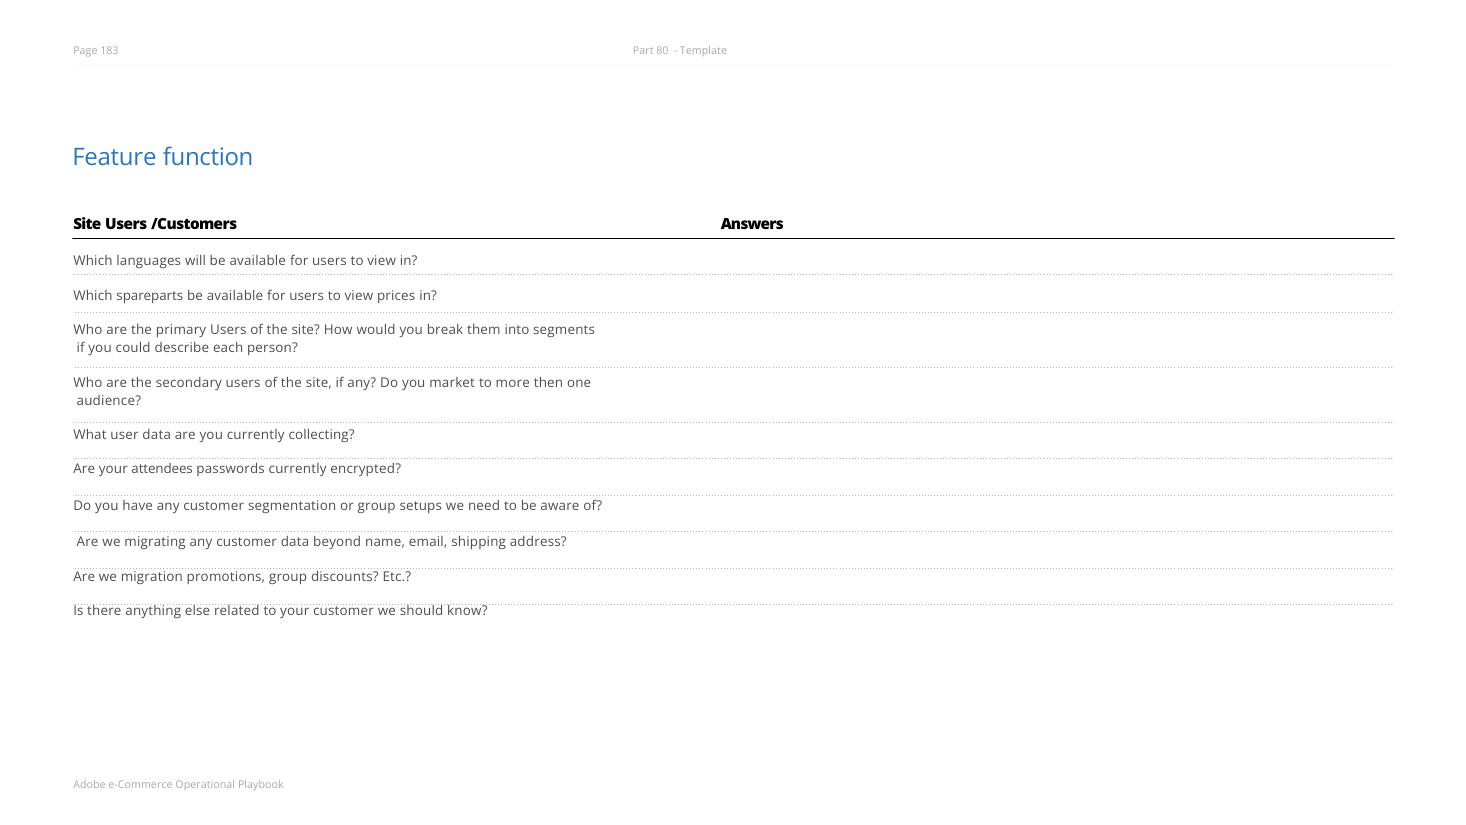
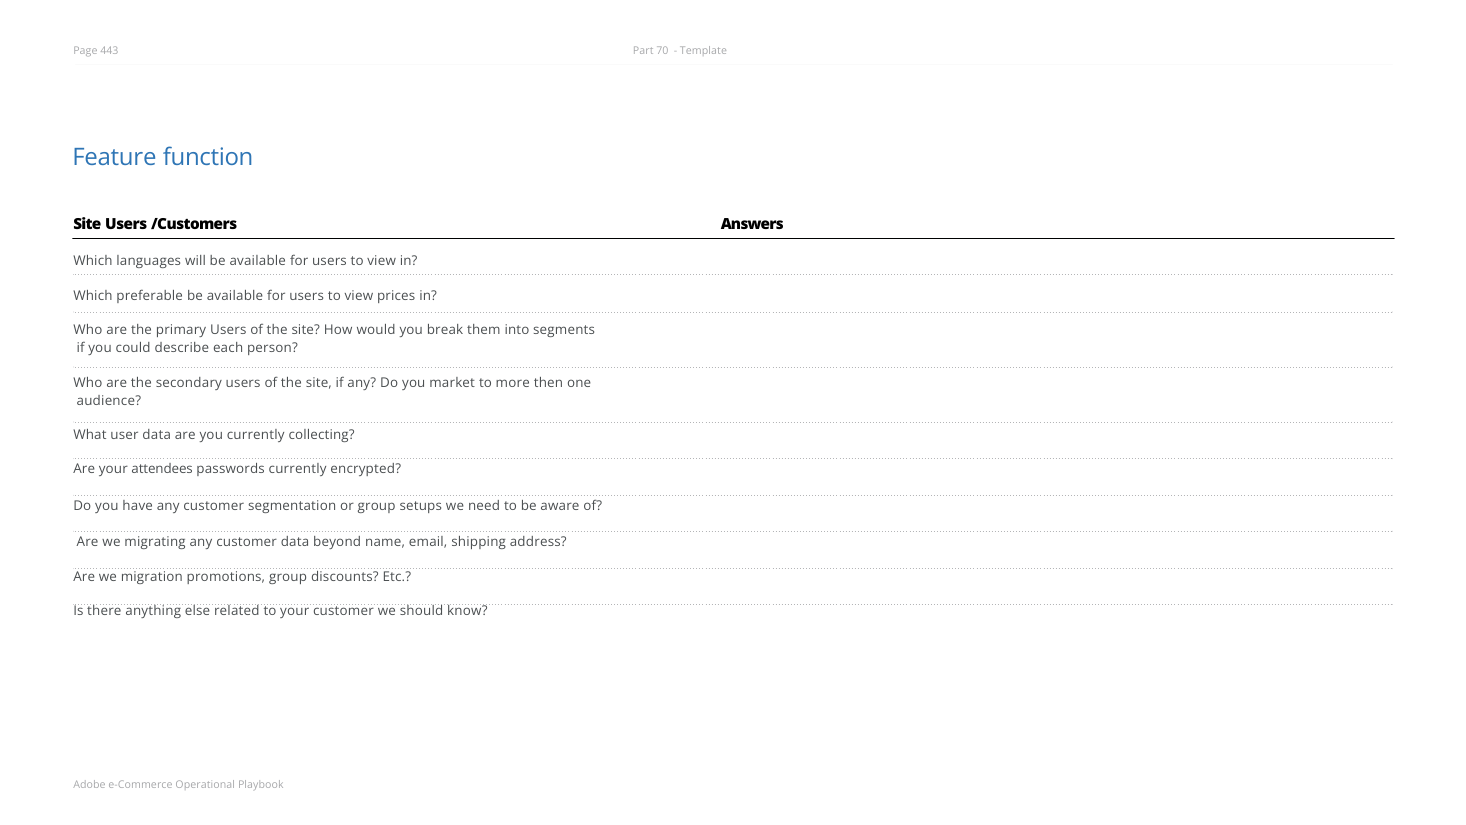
183: 183 -> 443
80: 80 -> 70
spareparts: spareparts -> preferable
